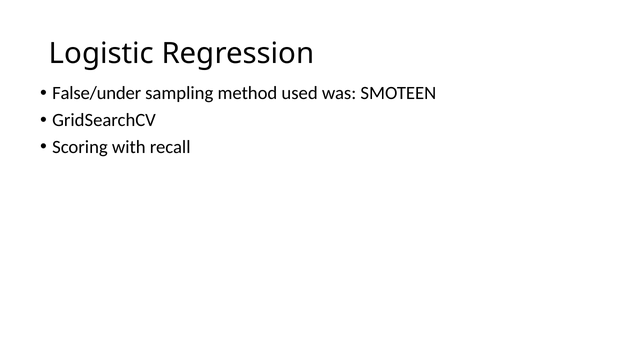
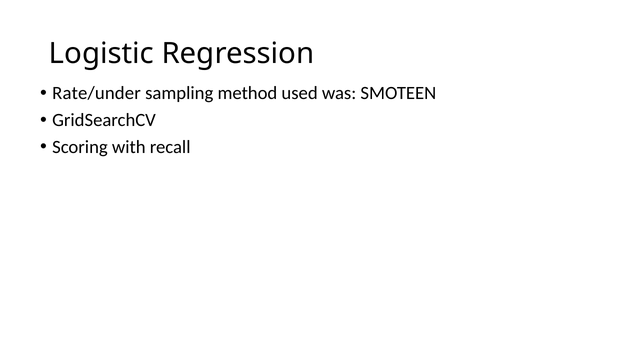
False/under: False/under -> Rate/under
